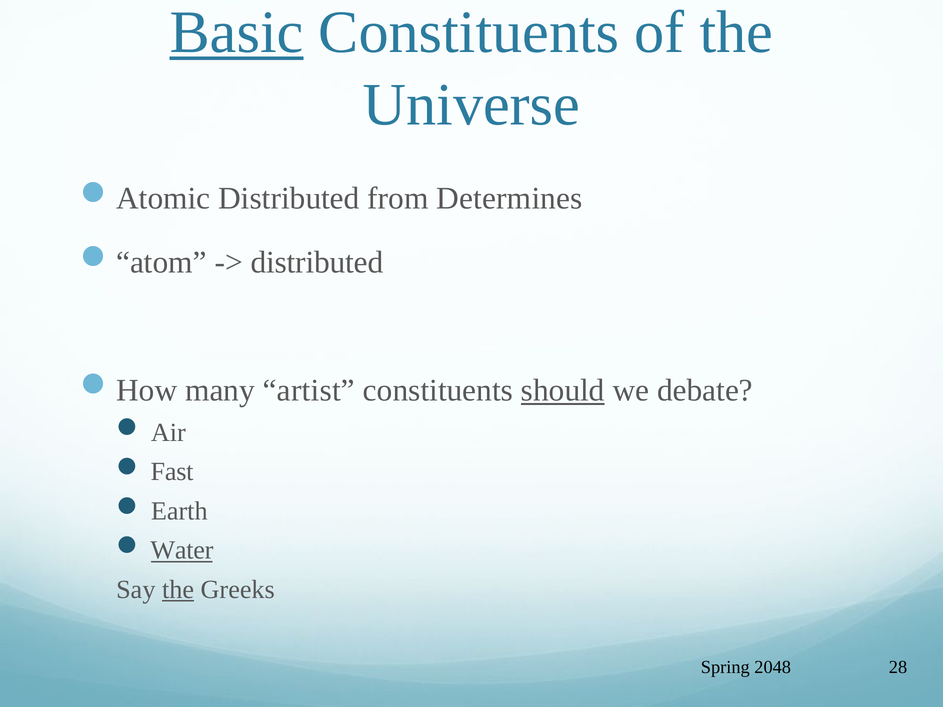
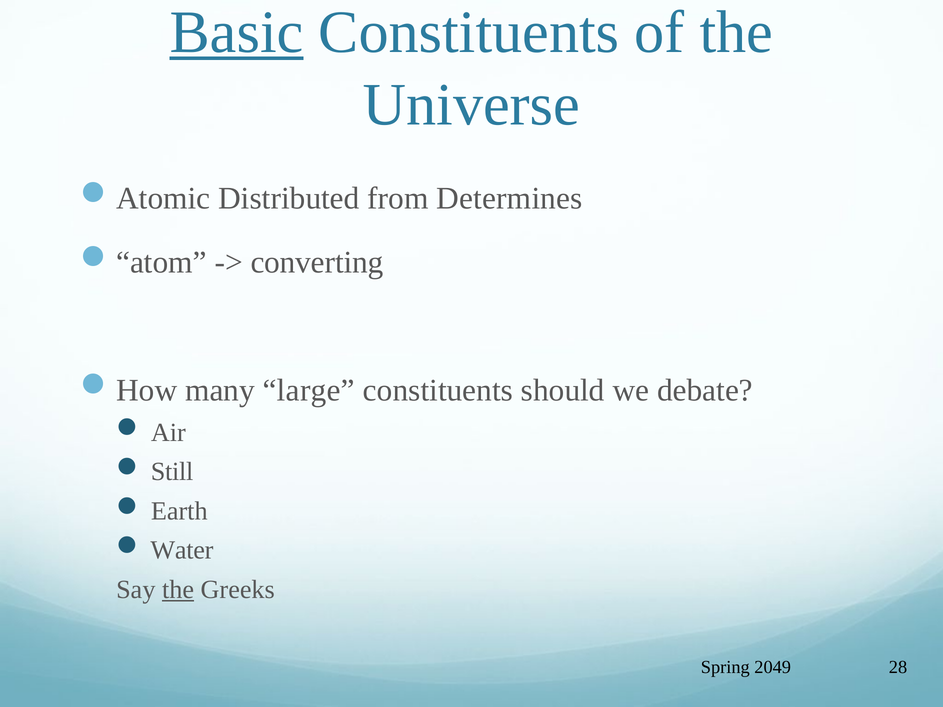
distributed at (317, 263): distributed -> converting
artist: artist -> large
should underline: present -> none
Fast: Fast -> Still
Water underline: present -> none
2048: 2048 -> 2049
